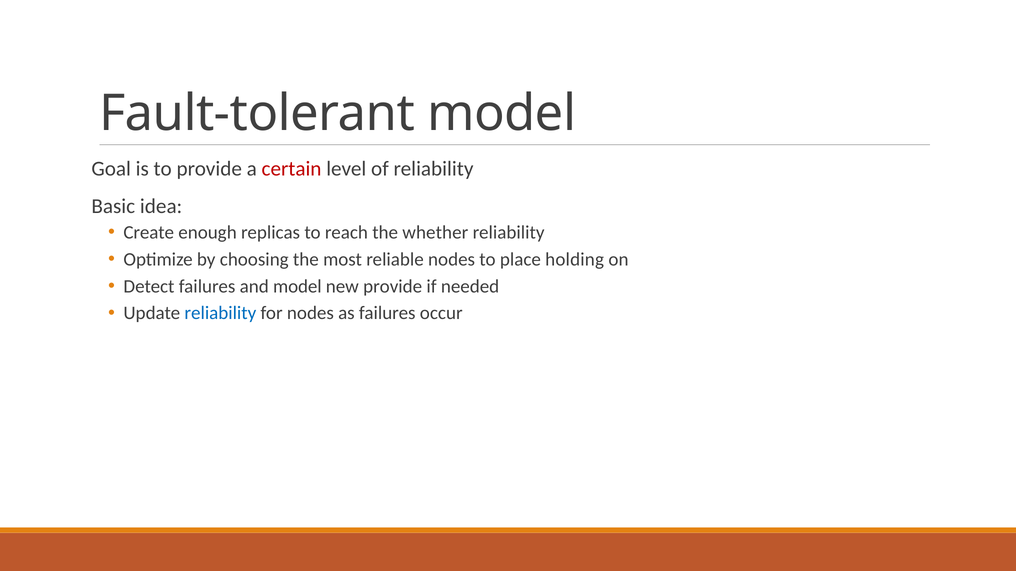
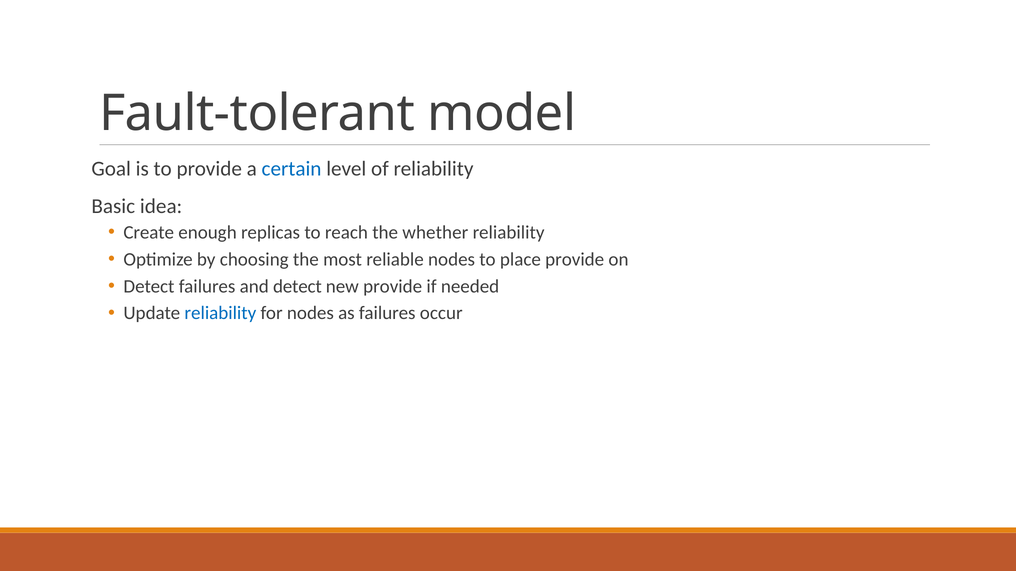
certain colour: red -> blue
place holding: holding -> provide
and model: model -> detect
